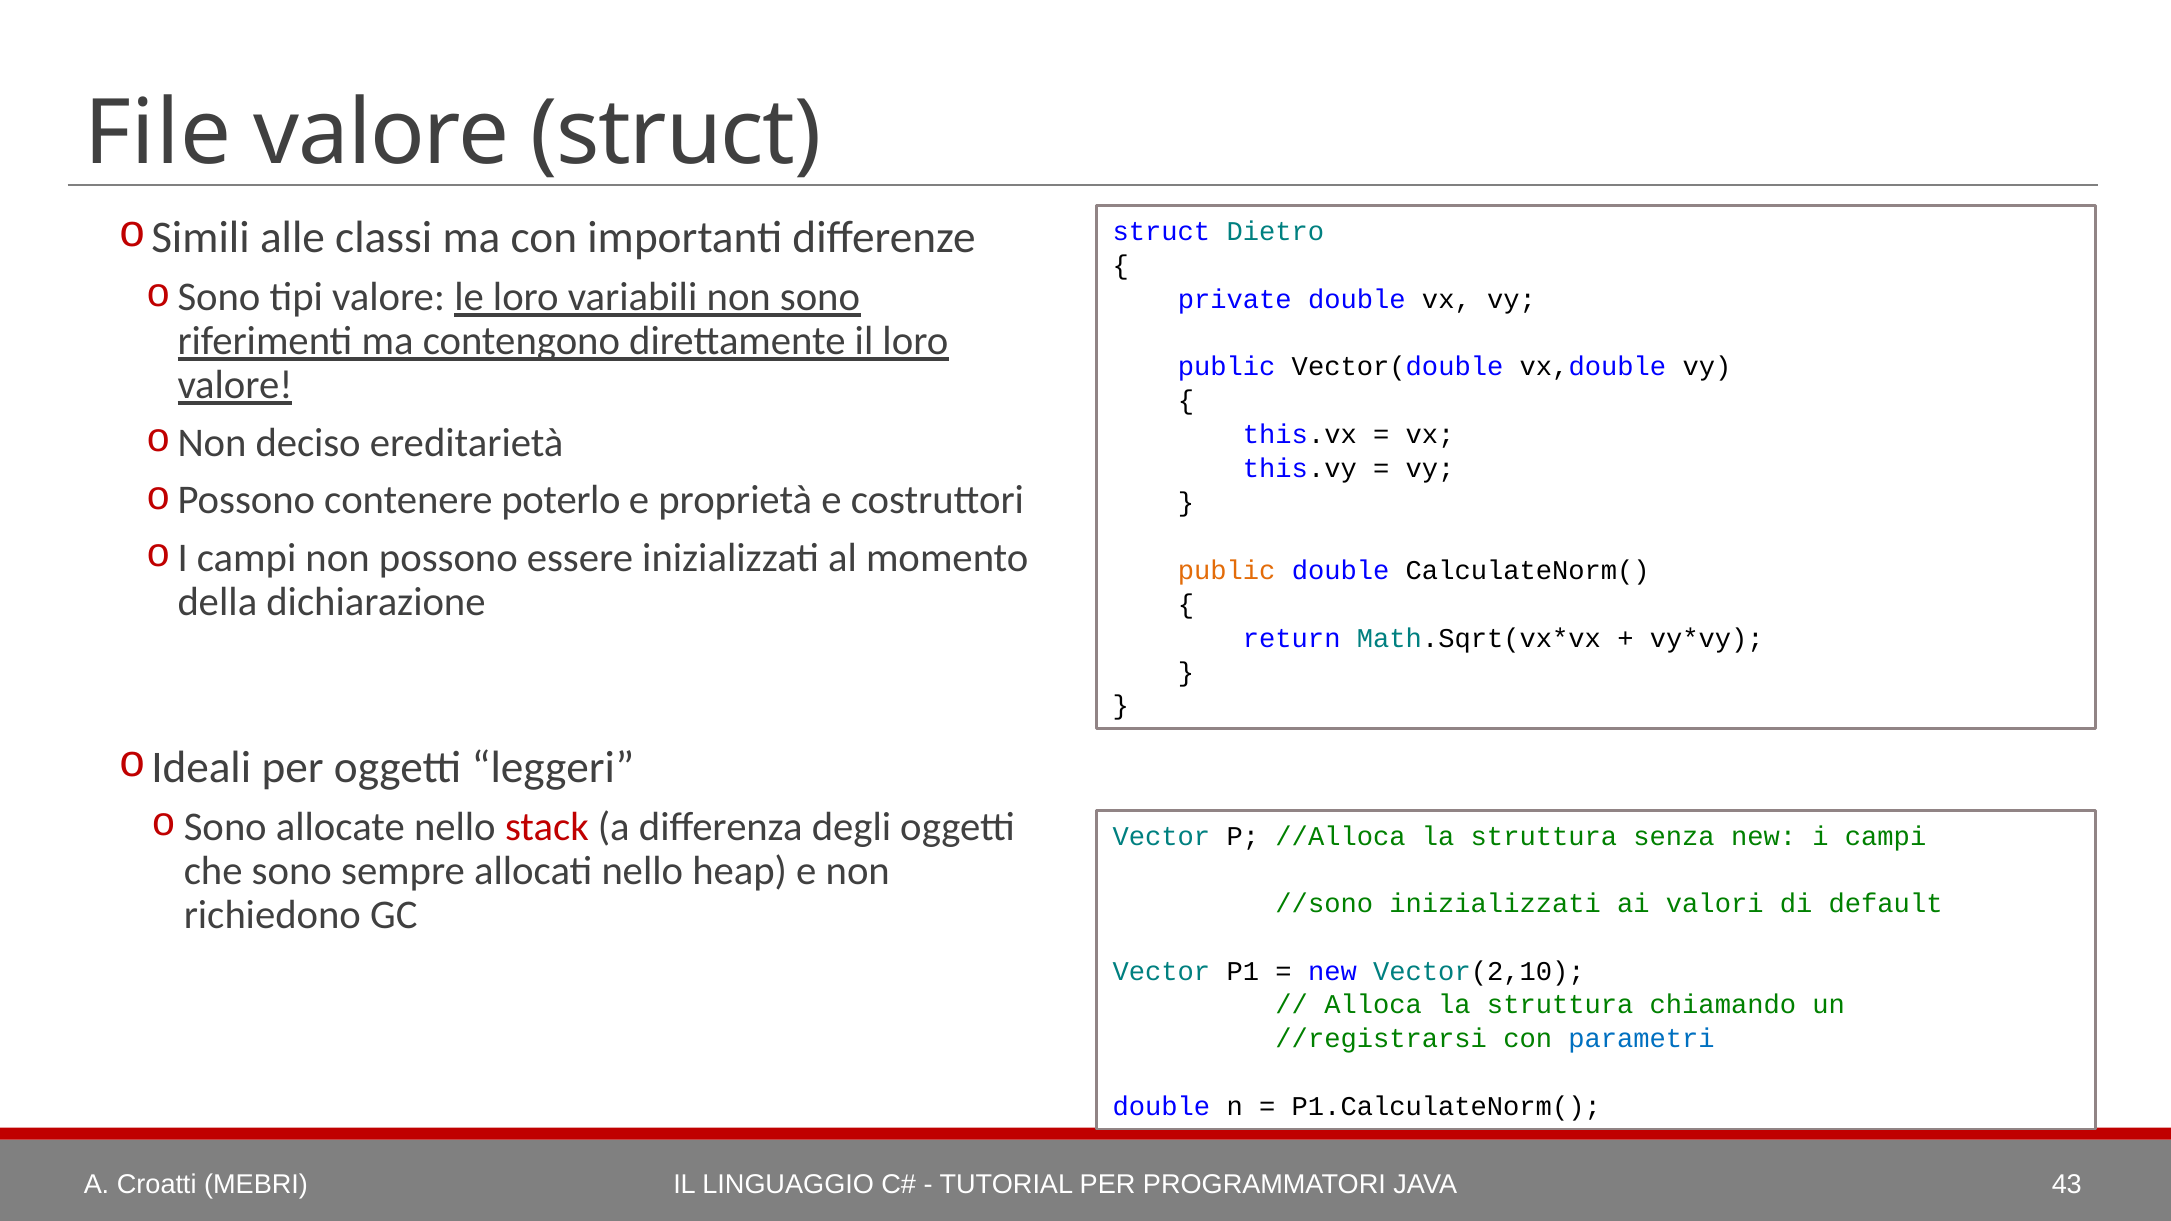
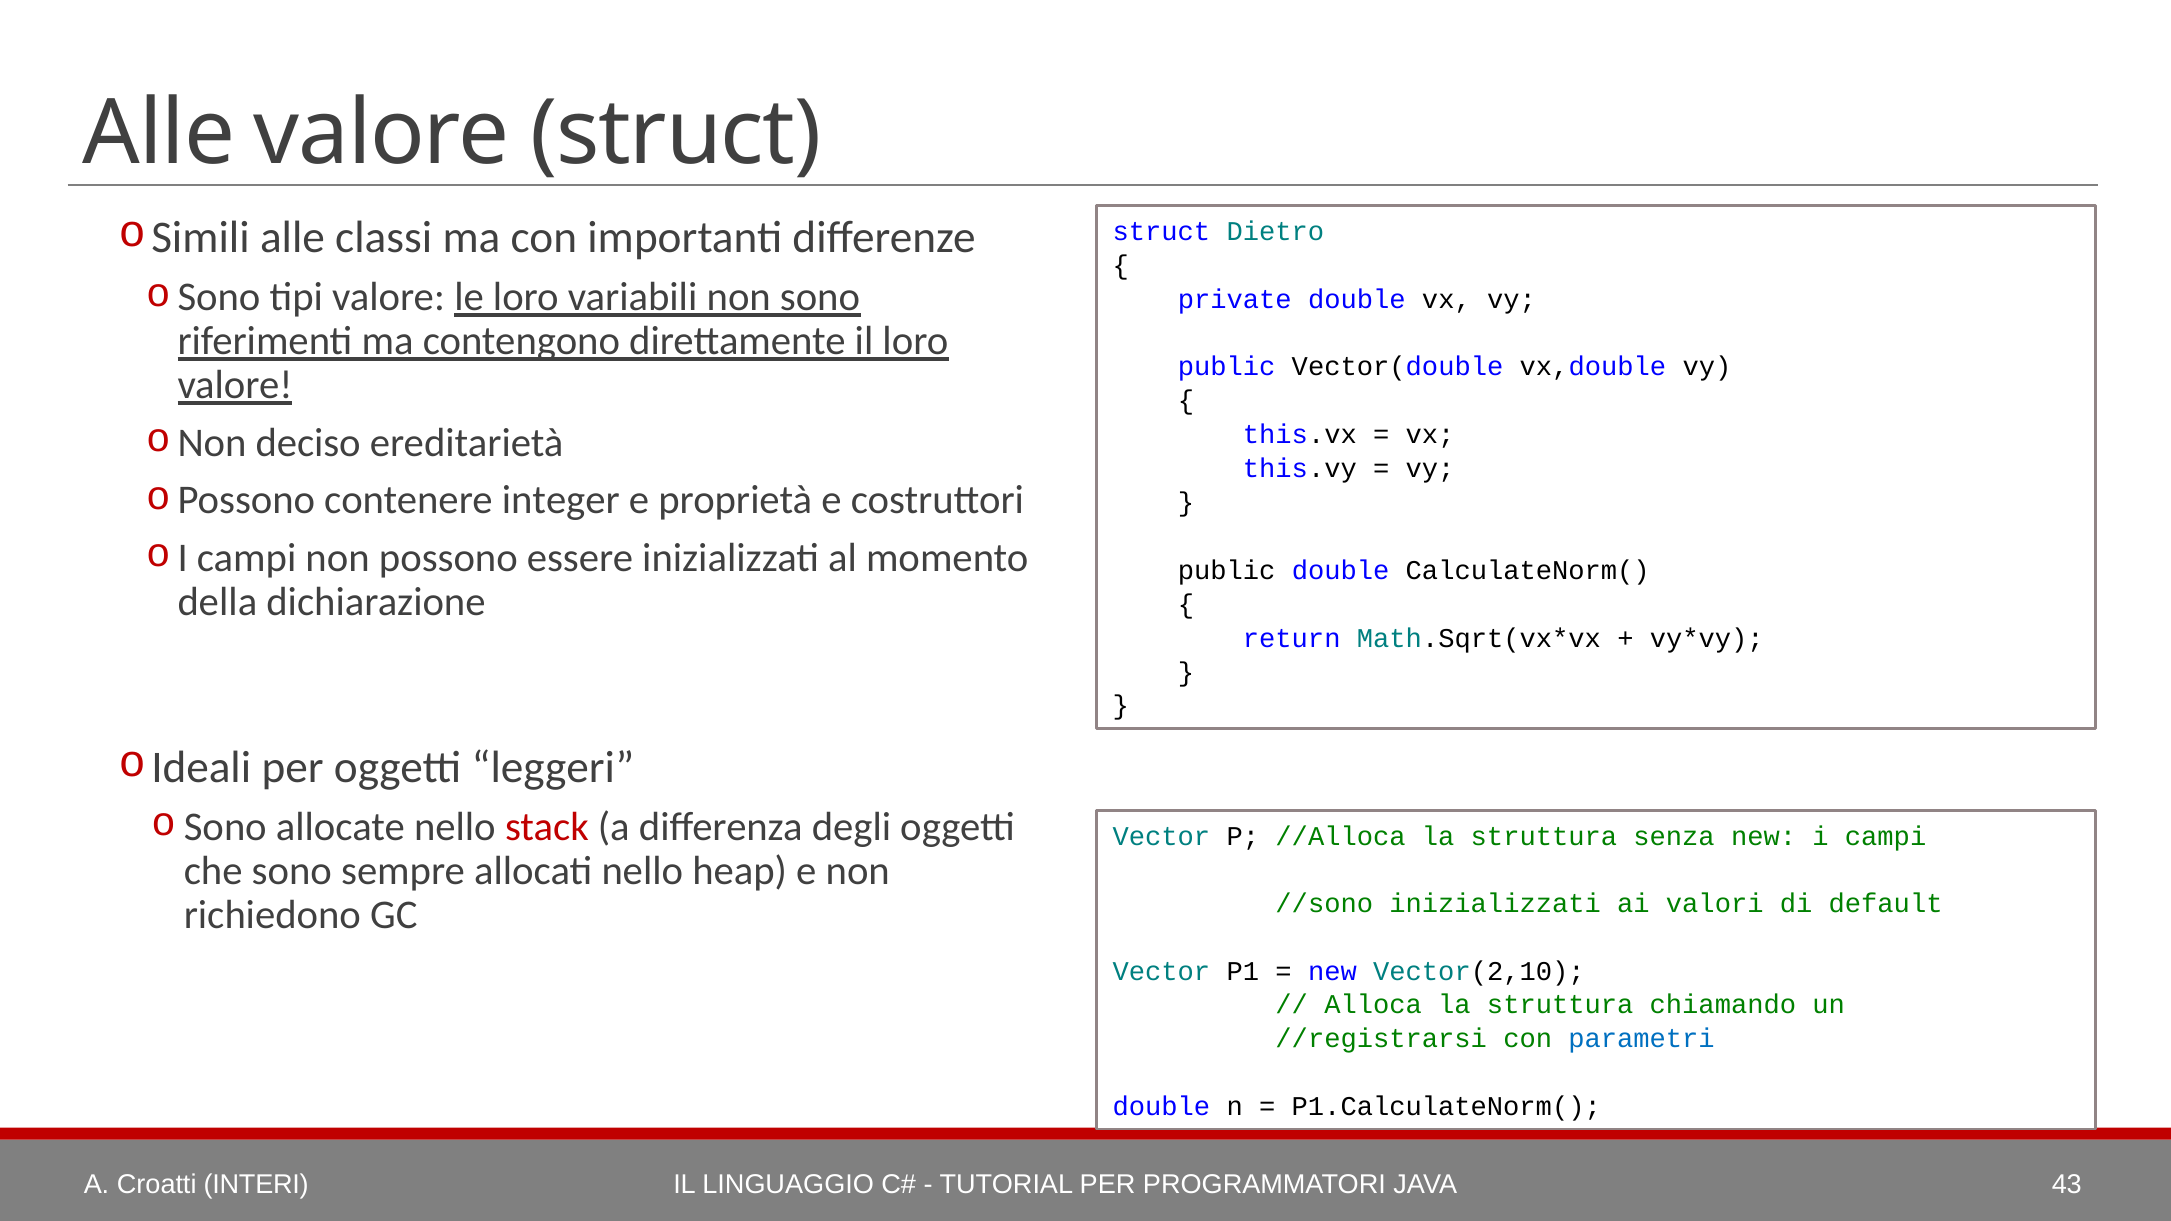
File at (158, 133): File -> Alle
poterlo: poterlo -> integer
public at (1227, 570) colour: orange -> black
MEBRI: MEBRI -> INTERI
